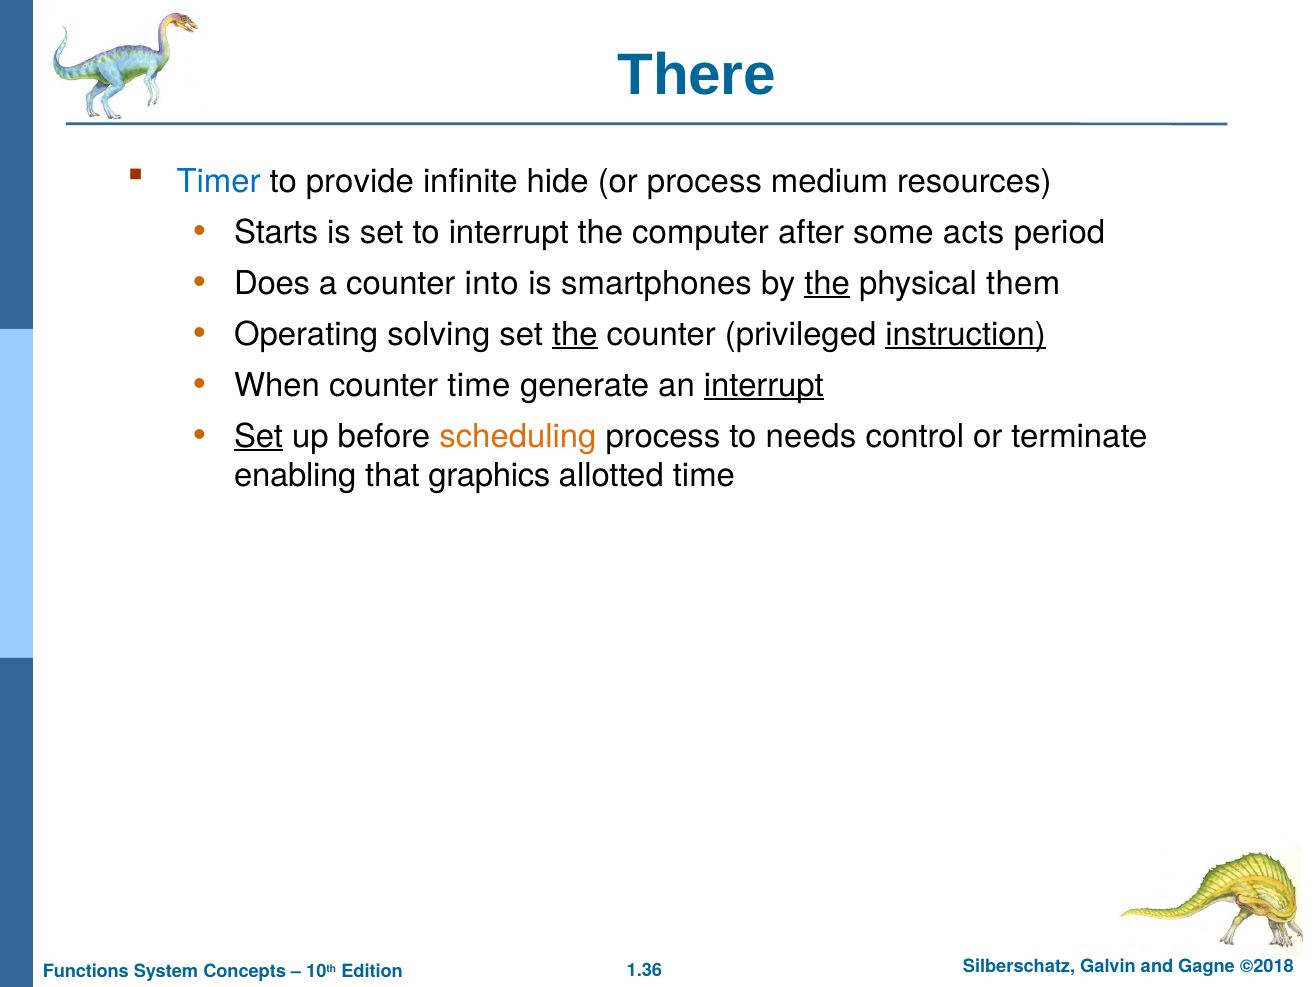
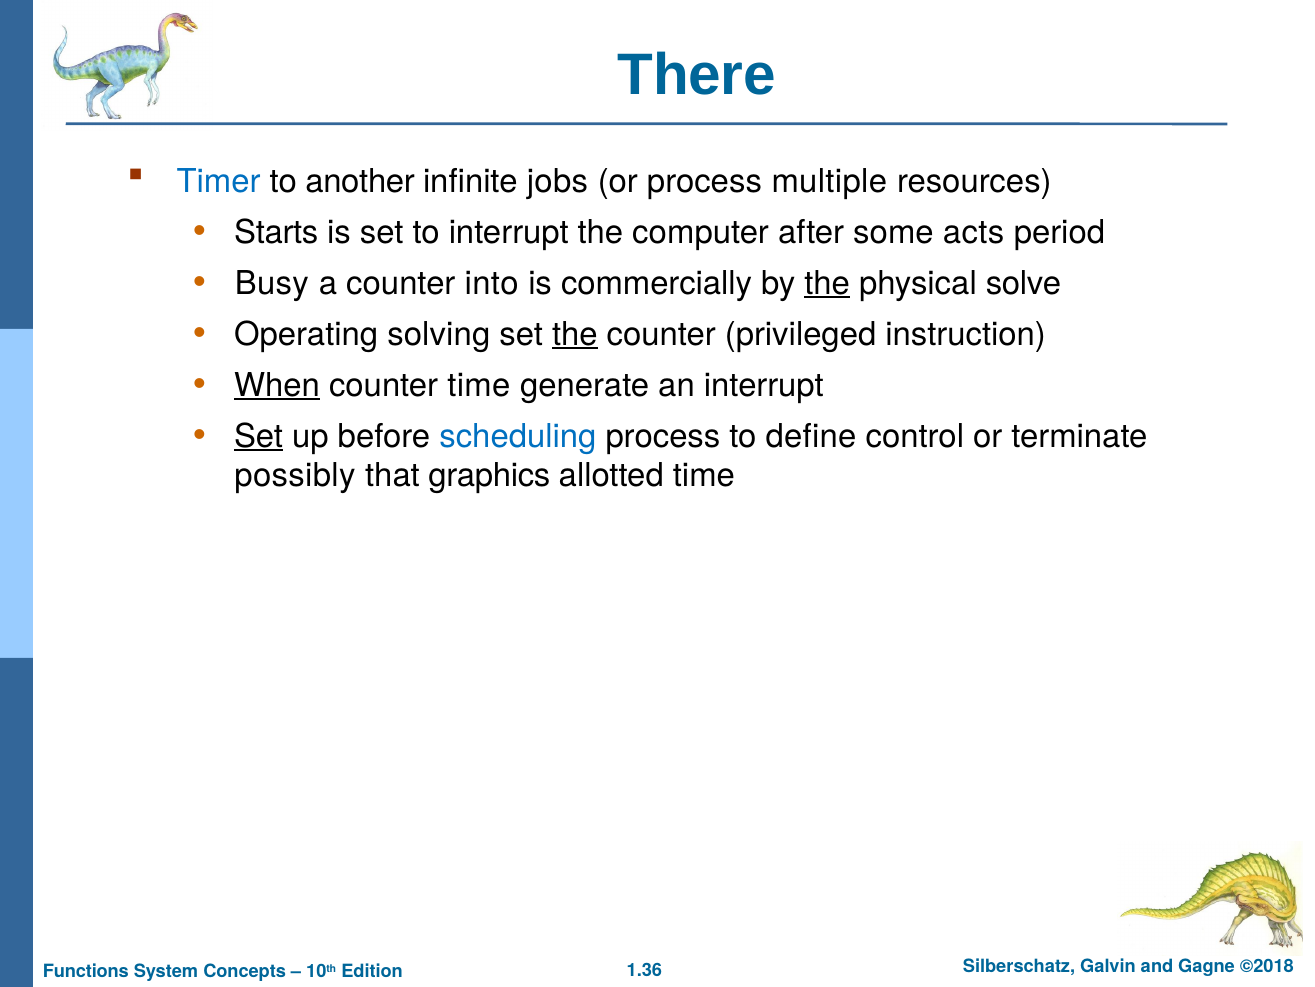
provide: provide -> another
hide: hide -> jobs
medium: medium -> multiple
Does: Does -> Busy
smartphones: smartphones -> commercially
them: them -> solve
instruction underline: present -> none
When underline: none -> present
interrupt at (764, 385) underline: present -> none
scheduling colour: orange -> blue
needs: needs -> define
enabling: enabling -> possibly
